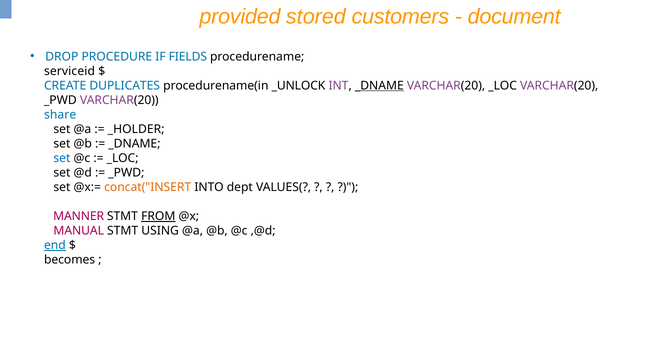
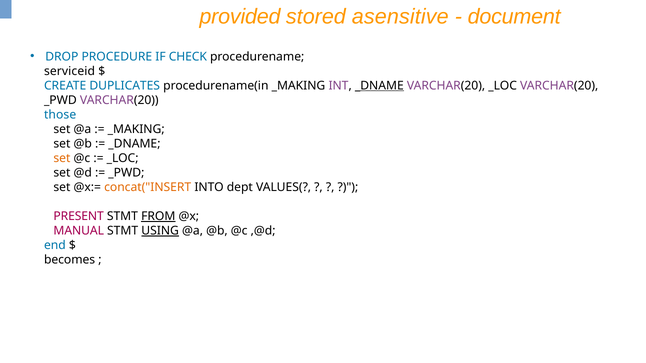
customers: customers -> asensitive
FIELDS: FIELDS -> CHECK
procedurename(in _UNLOCK: _UNLOCK -> _MAKING
share: share -> those
_HOLDER at (136, 129): _HOLDER -> _MAKING
set at (62, 158) colour: blue -> orange
MANNER: MANNER -> PRESENT
USING underline: none -> present
end underline: present -> none
